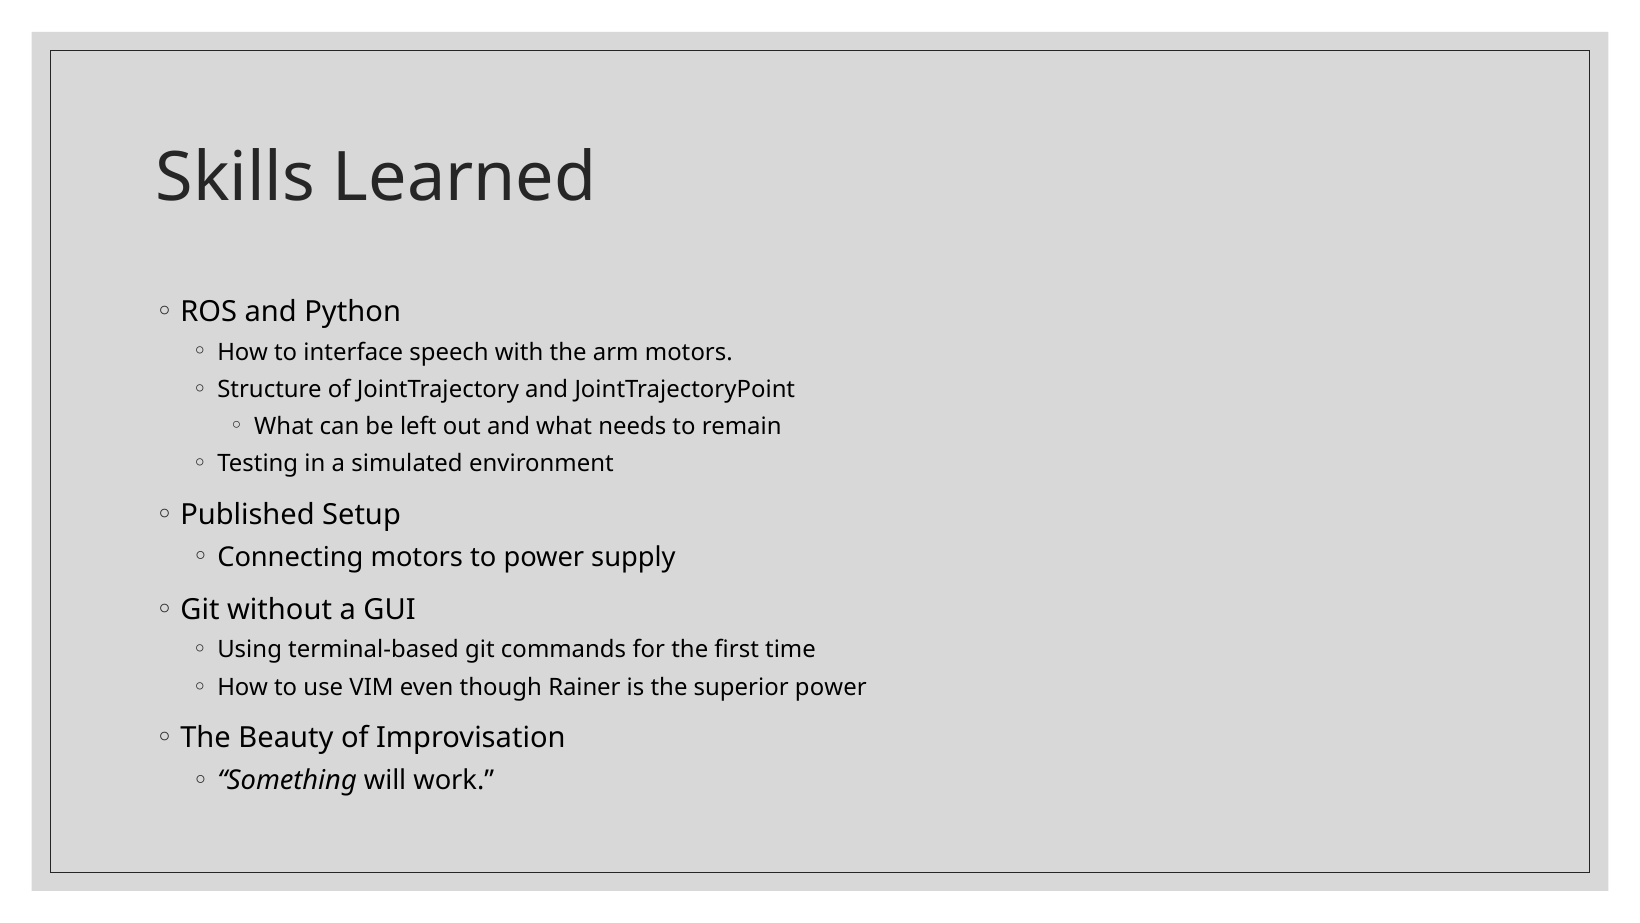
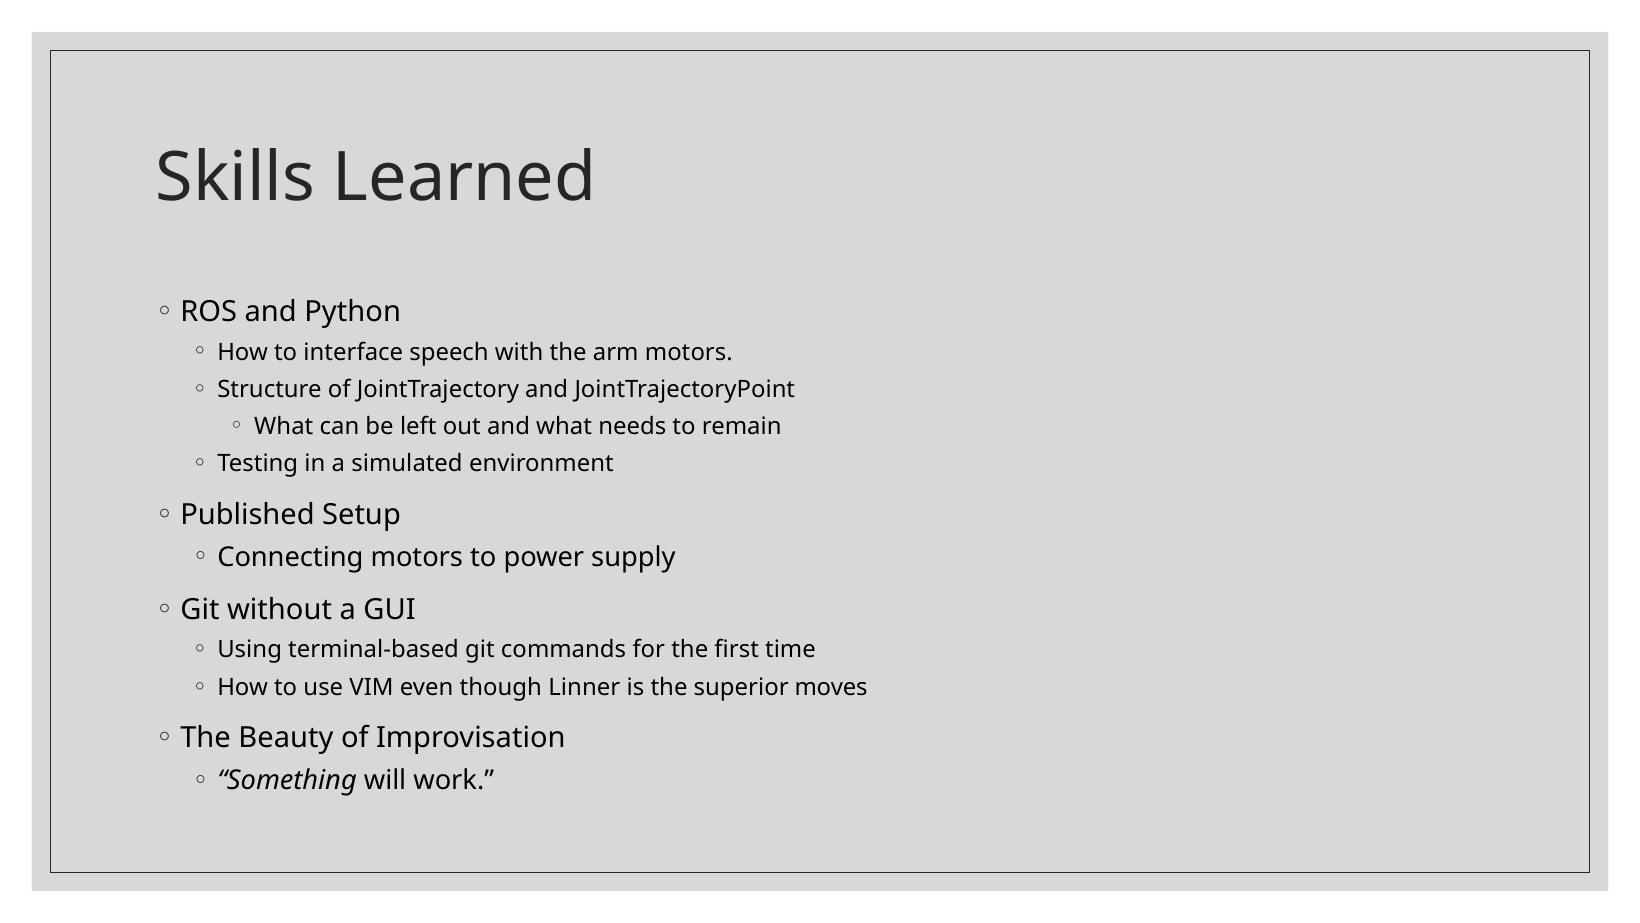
Rainer: Rainer -> Linner
superior power: power -> moves
